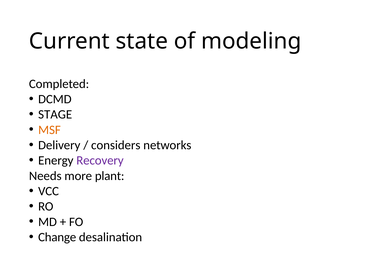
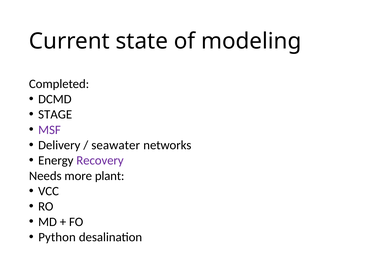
MSF colour: orange -> purple
considers: considers -> seawater
Change: Change -> Python
